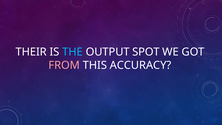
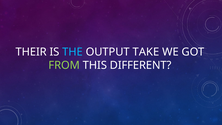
SPOT: SPOT -> TAKE
FROM colour: pink -> light green
ACCURACY: ACCURACY -> DIFFERENT
